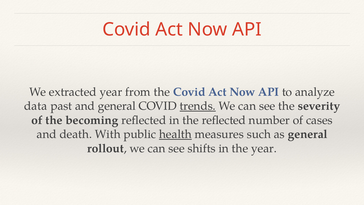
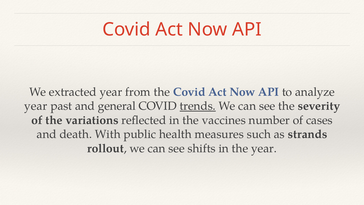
data at (36, 106): data -> year
becoming: becoming -> variations
the reflected: reflected -> vaccines
health underline: present -> none
as general: general -> strands
